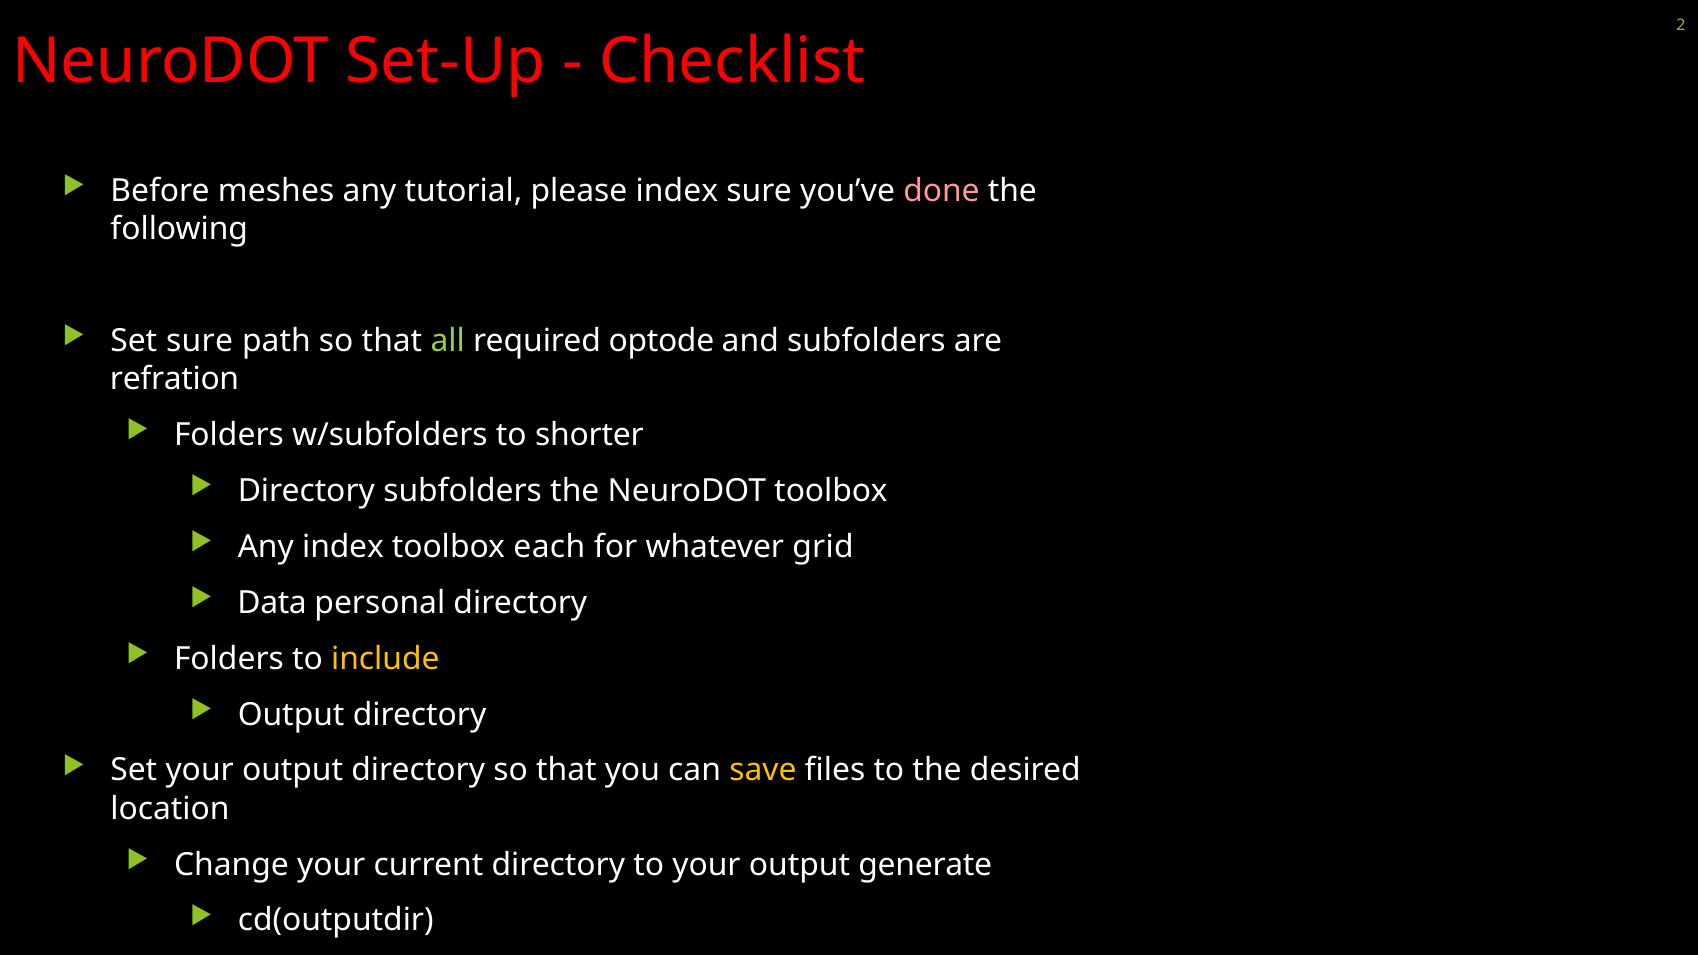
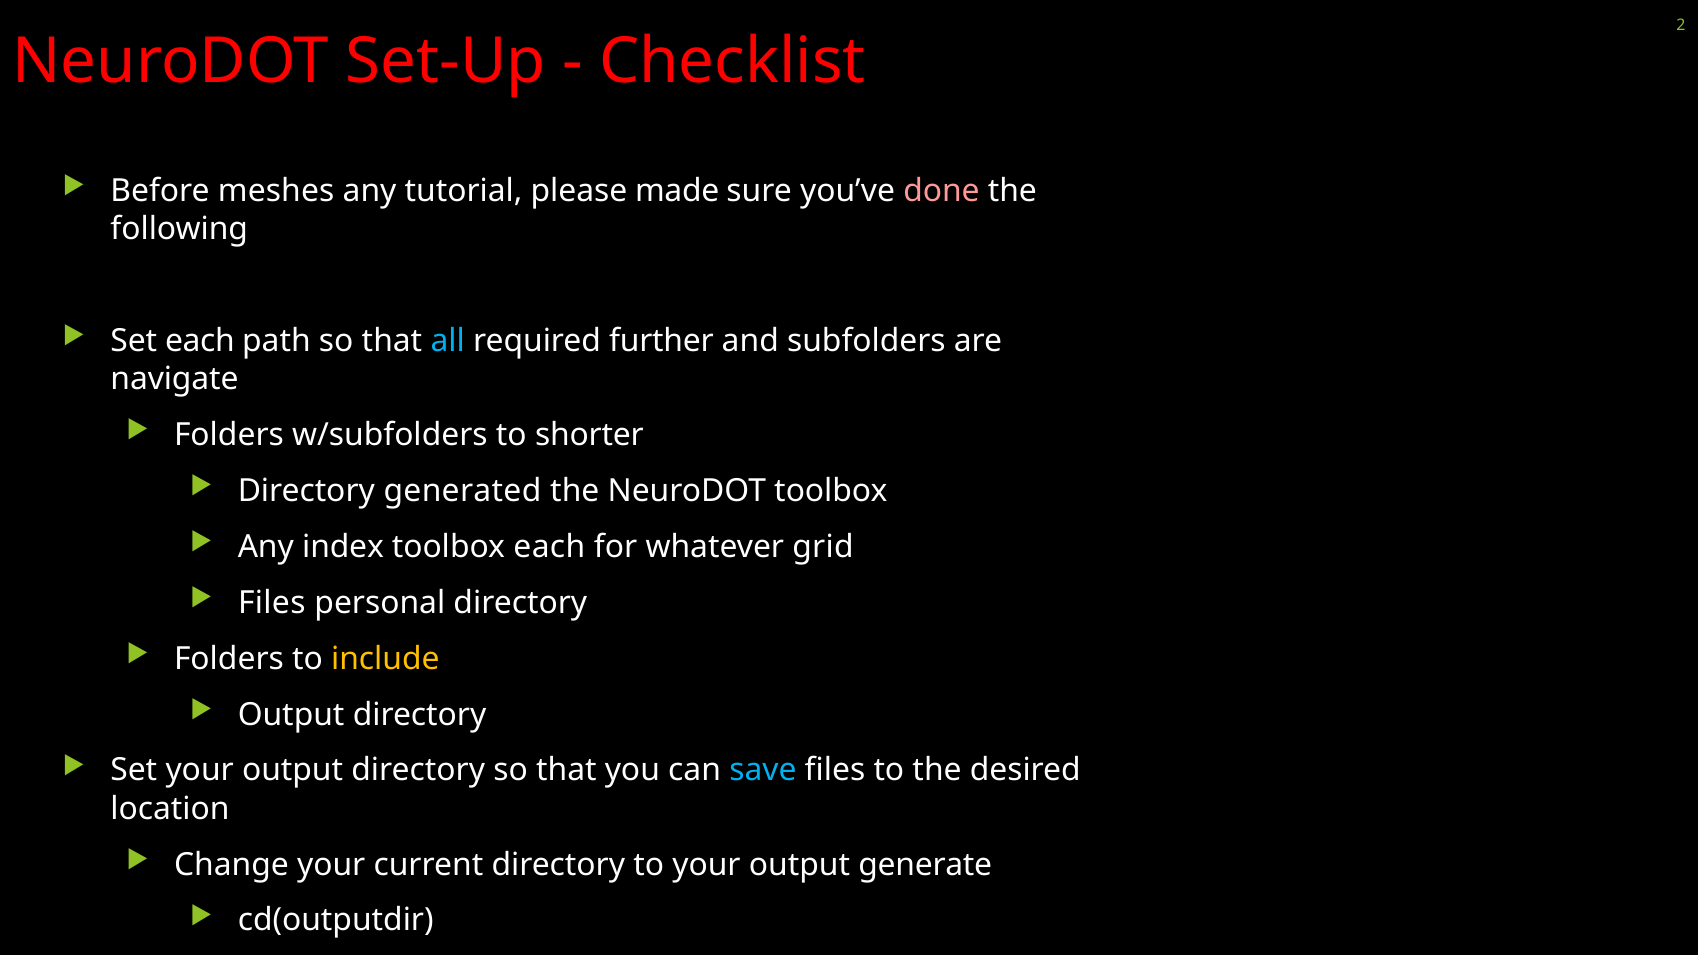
please index: index -> made
Set sure: sure -> each
all colour: light green -> light blue
optode: optode -> further
refration: refration -> navigate
Directory subfolders: subfolders -> generated
Data at (272, 603): Data -> Files
save colour: yellow -> light blue
